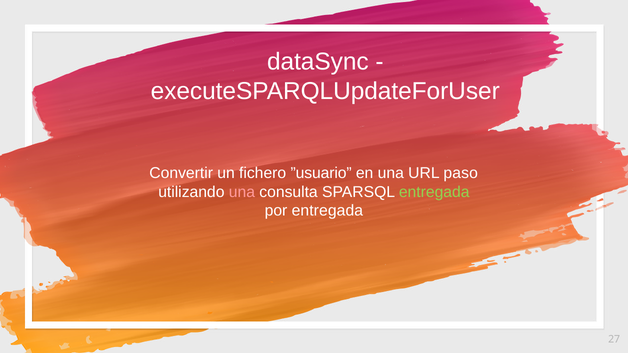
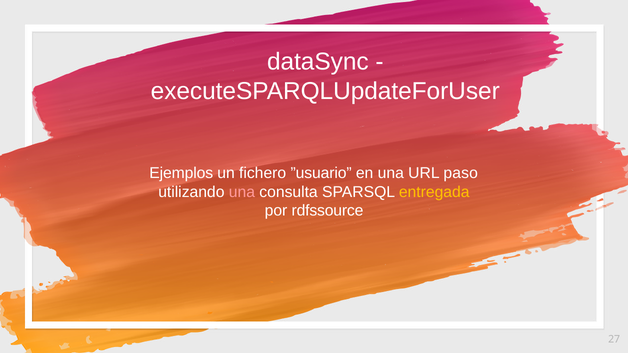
Convertir: Convertir -> Ejemplos
entregada at (434, 192) colour: light green -> yellow
por entregada: entregada -> rdfssource
